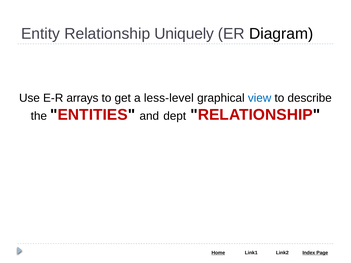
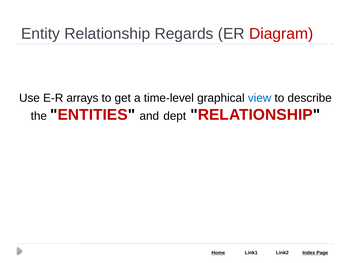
Uniquely: Uniquely -> Regards
Diagram colour: black -> red
less-level: less-level -> time-level
